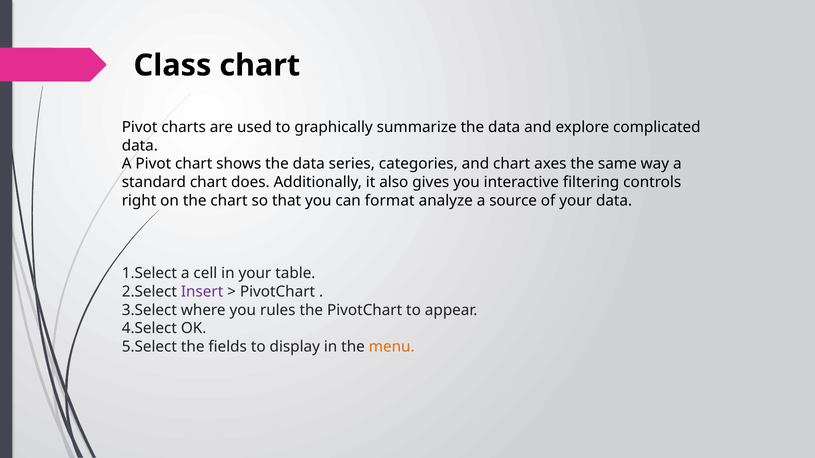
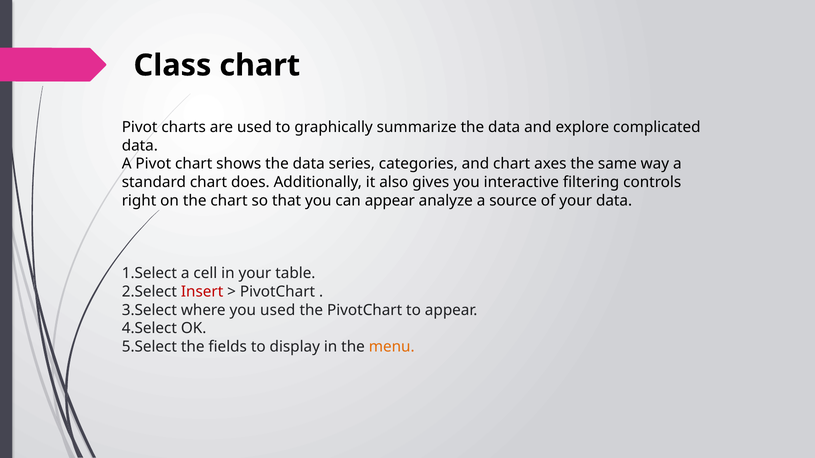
can format: format -> appear
Insert colour: purple -> red
you rules: rules -> used
